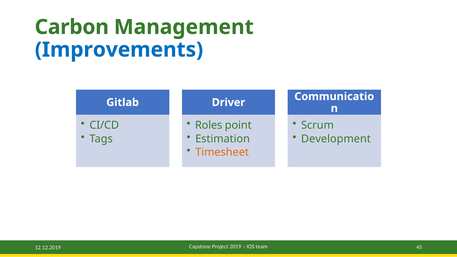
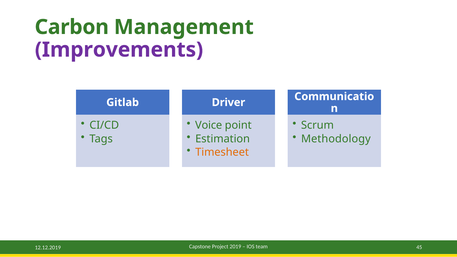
Improvements colour: blue -> purple
Roles: Roles -> Voice
Development: Development -> Methodology
